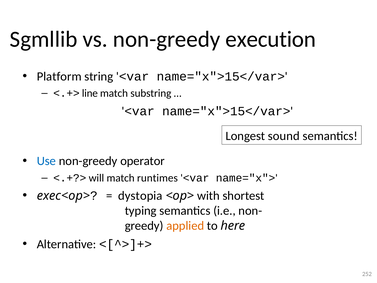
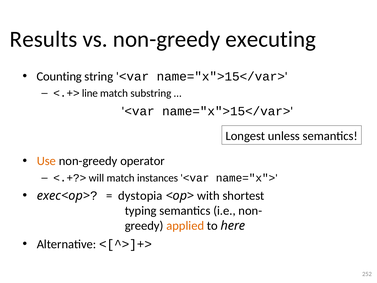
Sgmllib: Sgmllib -> Results
execution: execution -> executing
Platform: Platform -> Counting
sound: sound -> unless
Use colour: blue -> orange
runtimes: runtimes -> instances
